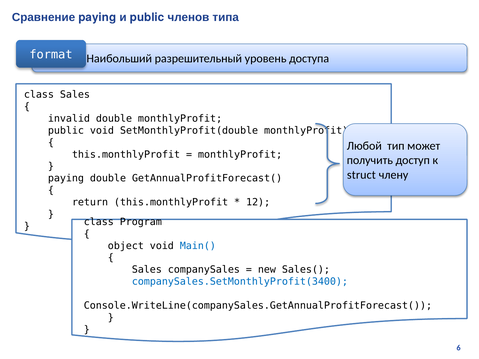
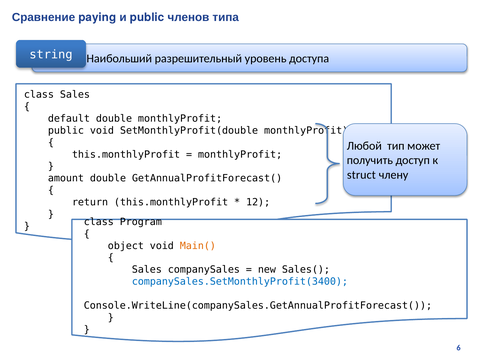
format: format -> string
invalid: invalid -> default
paying at (66, 178): paying -> amount
Main( colour: blue -> orange
